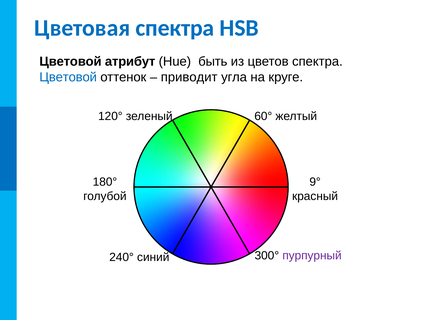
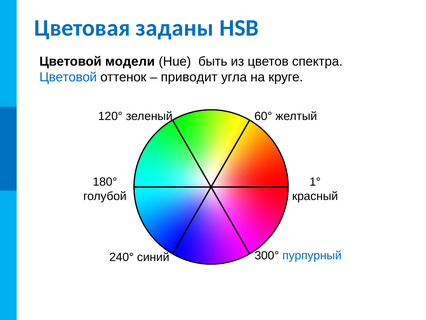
Цветовая спектра: спектра -> заданы
атрибут: атрибут -> модели
9°: 9° -> 1°
пурпурный colour: purple -> blue
